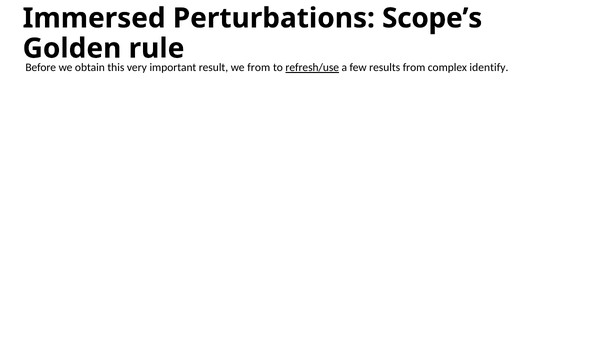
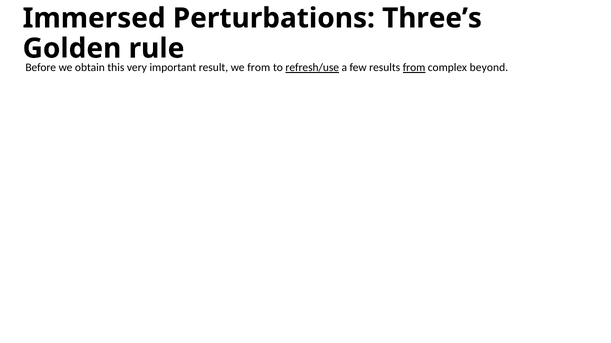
Scope’s: Scope’s -> Three’s
from at (414, 68) underline: none -> present
identify: identify -> beyond
